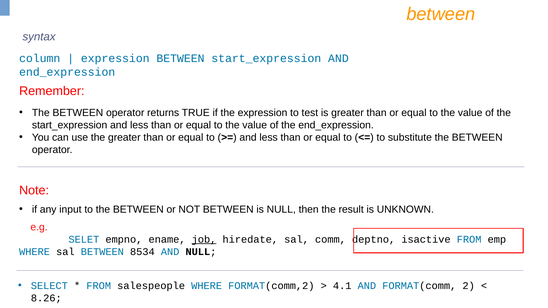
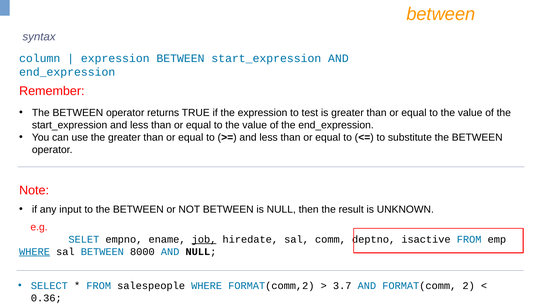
WHERE at (35, 252) underline: none -> present
8534: 8534 -> 8000
4.1: 4.1 -> 3.7
8.26: 8.26 -> 0.36
